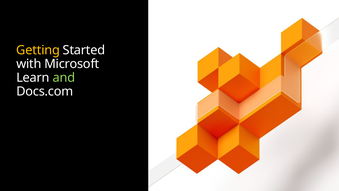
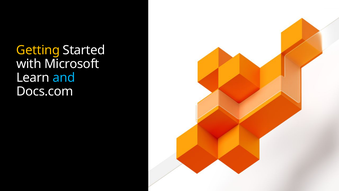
and colour: light green -> light blue
